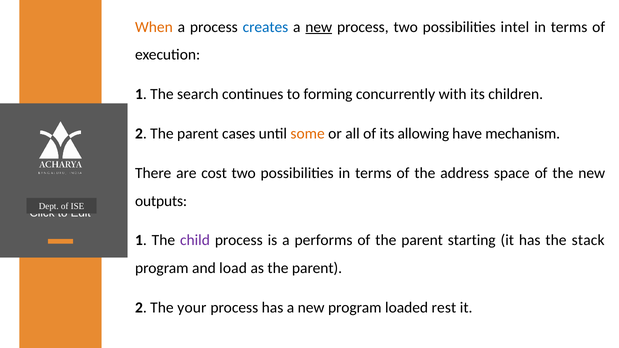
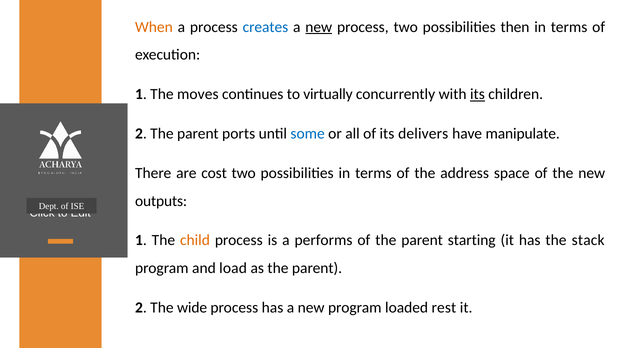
intel: intel -> then
search: search -> moves
forming: forming -> virtually
its at (477, 94) underline: none -> present
cases: cases -> ports
some colour: orange -> blue
allowing: allowing -> delivers
mechanism: mechanism -> manipulate
child colour: purple -> orange
your: your -> wide
